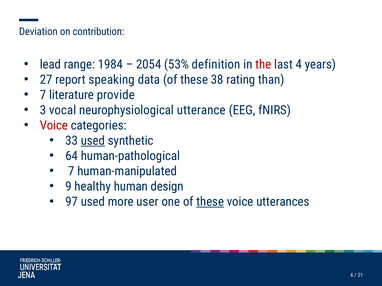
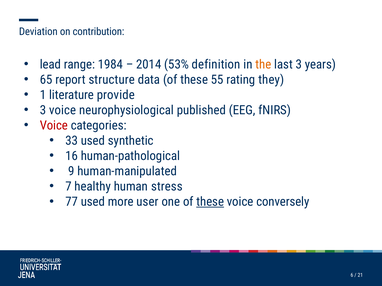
2054: 2054 -> 2014
the colour: red -> orange
last 4: 4 -> 3
27: 27 -> 65
speaking: speaking -> structure
38: 38 -> 55
than: than -> they
7 at (43, 95): 7 -> 1
3 vocal: vocal -> voice
utterance: utterance -> published
used at (93, 141) underline: present -> none
64: 64 -> 16
7 at (71, 172): 7 -> 9
9: 9 -> 7
design: design -> stress
97: 97 -> 77
utterances: utterances -> conversely
